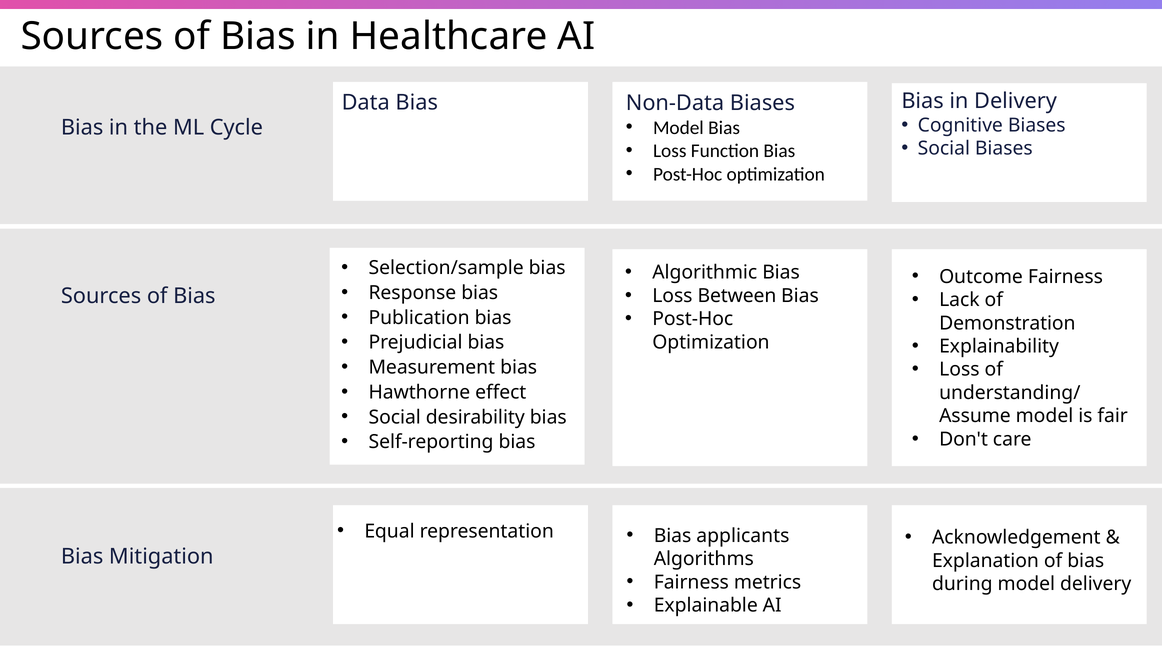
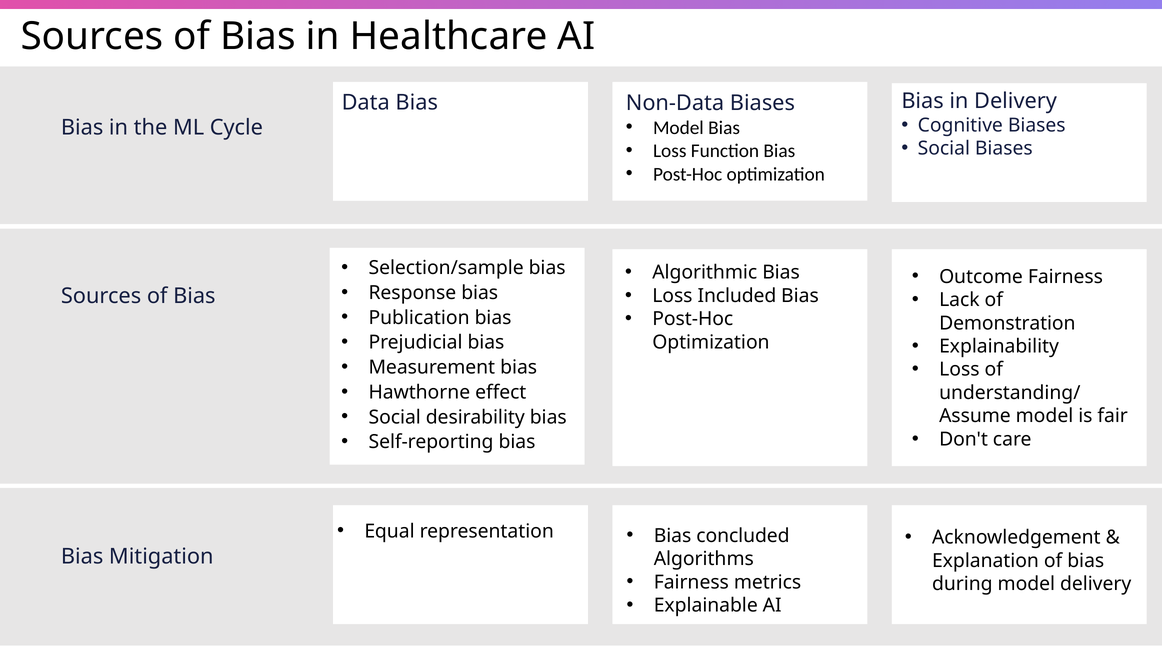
Between: Between -> Included
applicants: applicants -> concluded
